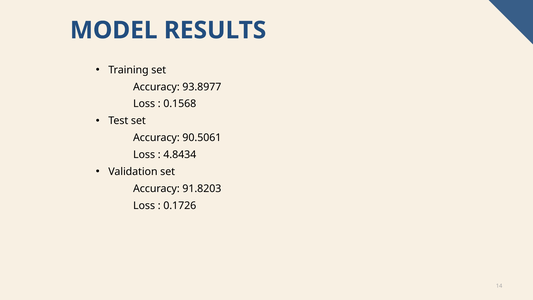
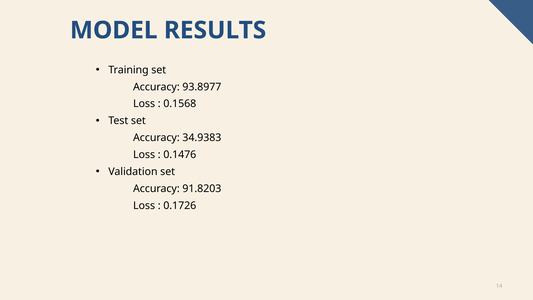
90.5061: 90.5061 -> 34.9383
4.8434: 4.8434 -> 0.1476
